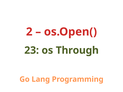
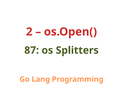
23: 23 -> 87
Through: Through -> Splitters
